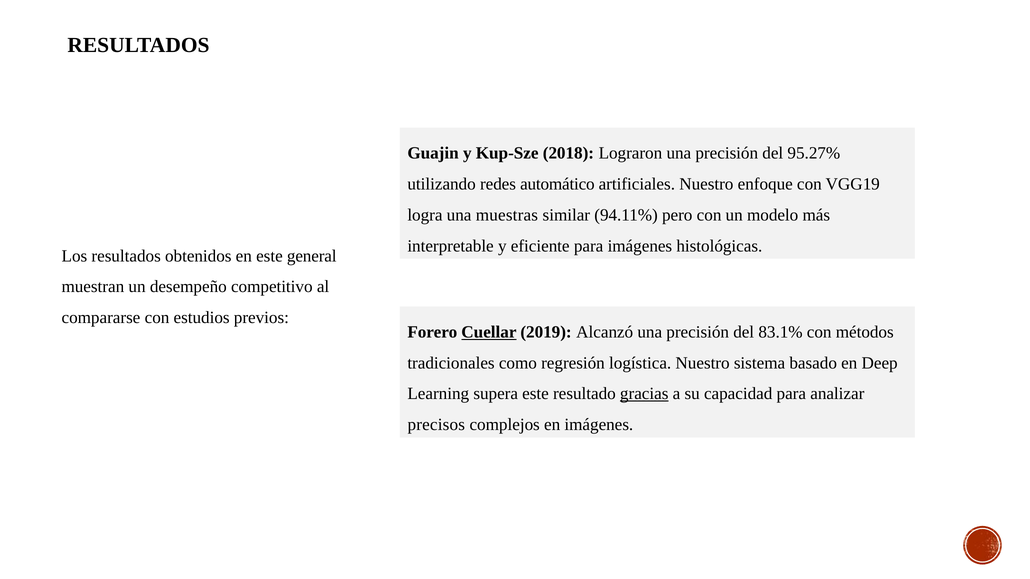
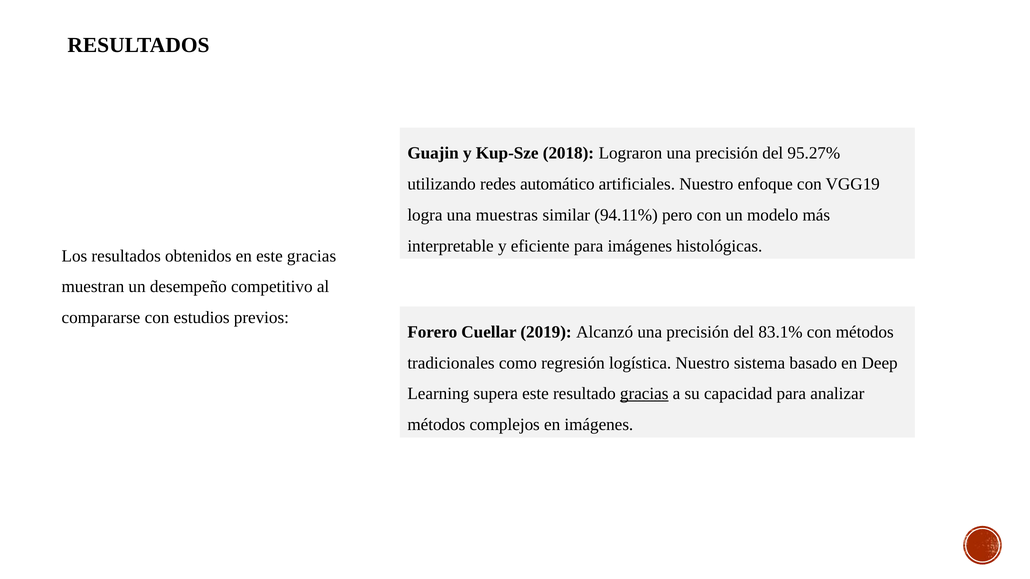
este general: general -> gracias
Cuellar underline: present -> none
precisos at (436, 425): precisos -> métodos
